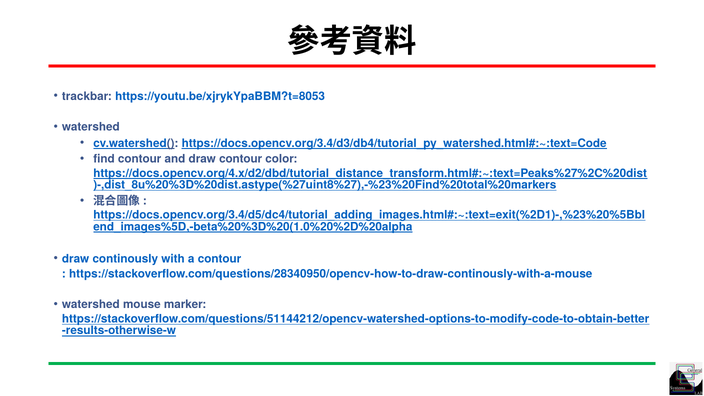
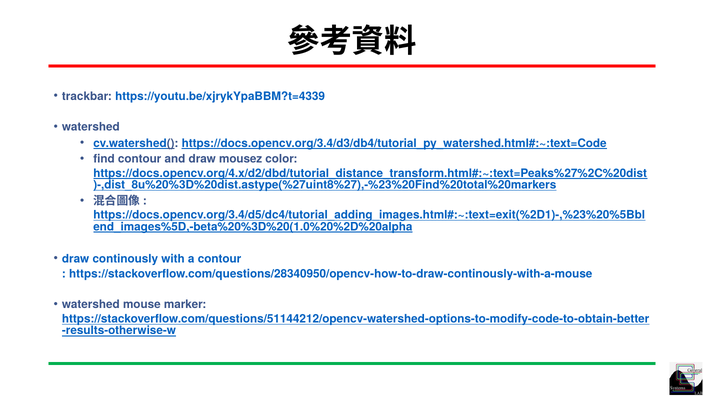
https://youtu.be/xjrykYpaBBM?t=8053: https://youtu.be/xjrykYpaBBM?t=8053 -> https://youtu.be/xjrykYpaBBM?t=4339
draw contour: contour -> mousez
